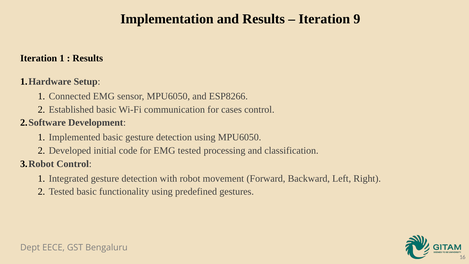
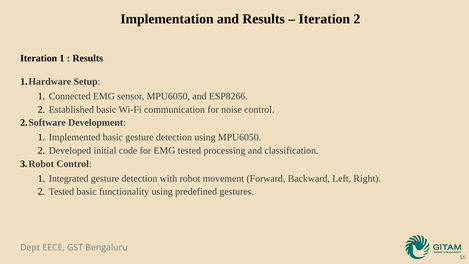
Iteration 9: 9 -> 2
cases: cases -> noise
